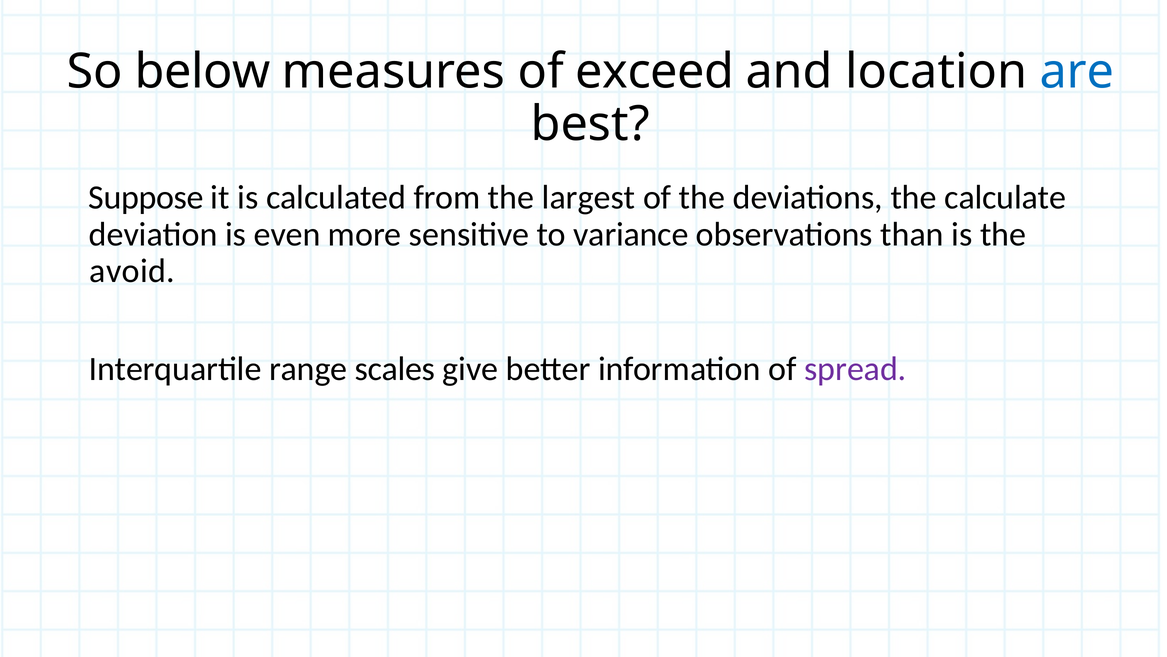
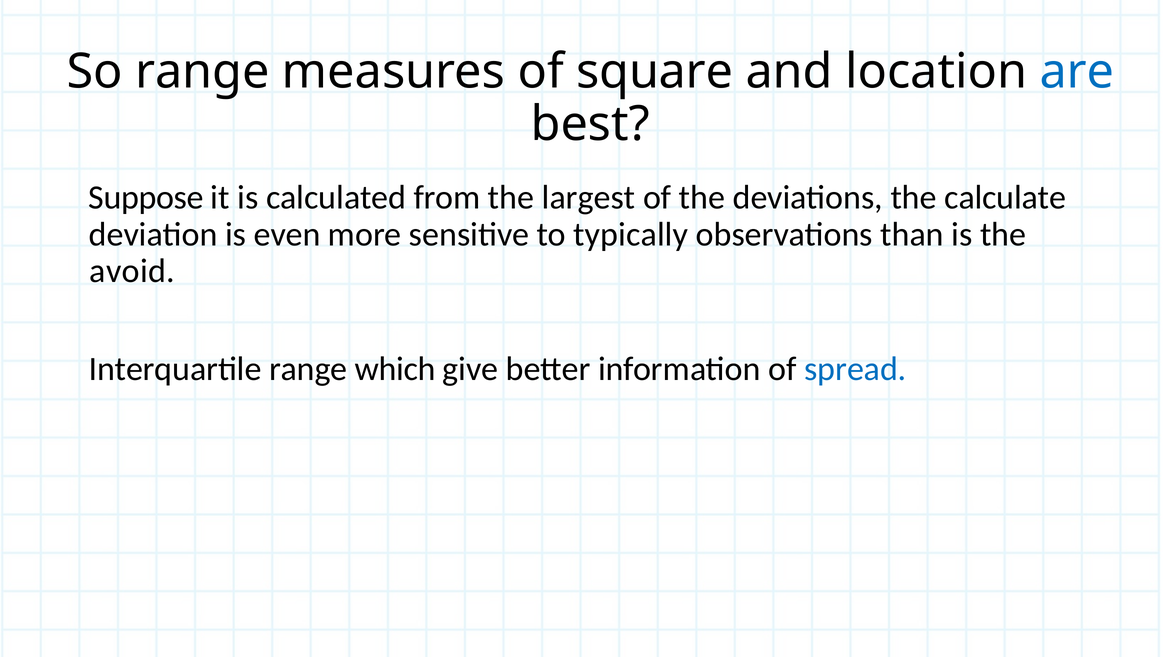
So below: below -> range
exceed: exceed -> square
variance: variance -> typically
scales: scales -> which
spread colour: purple -> blue
